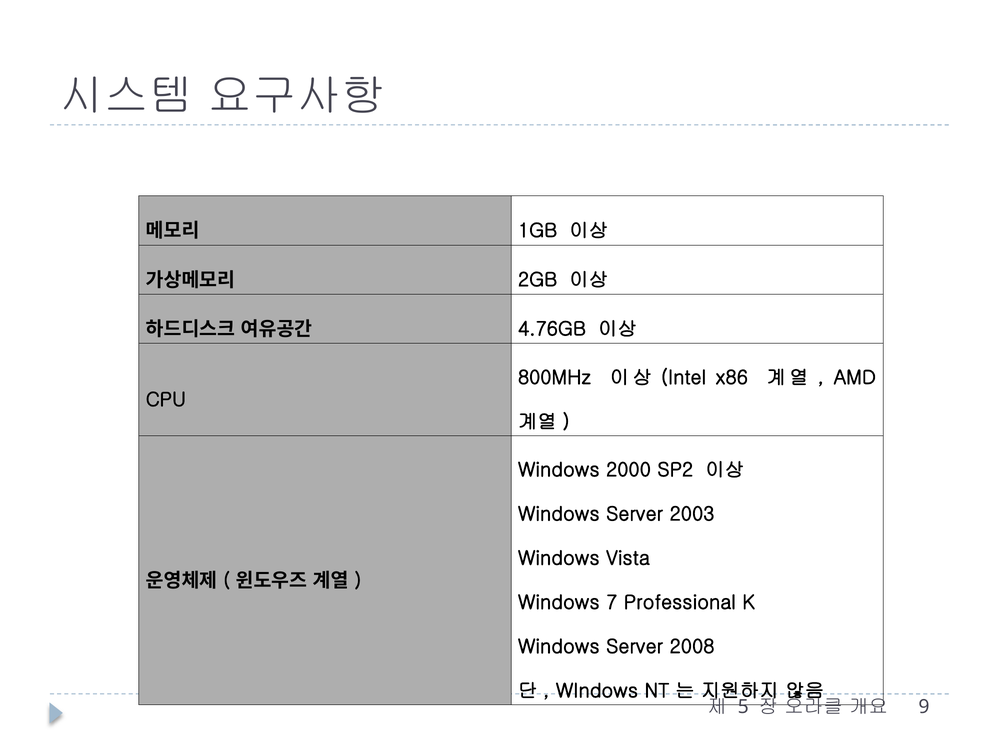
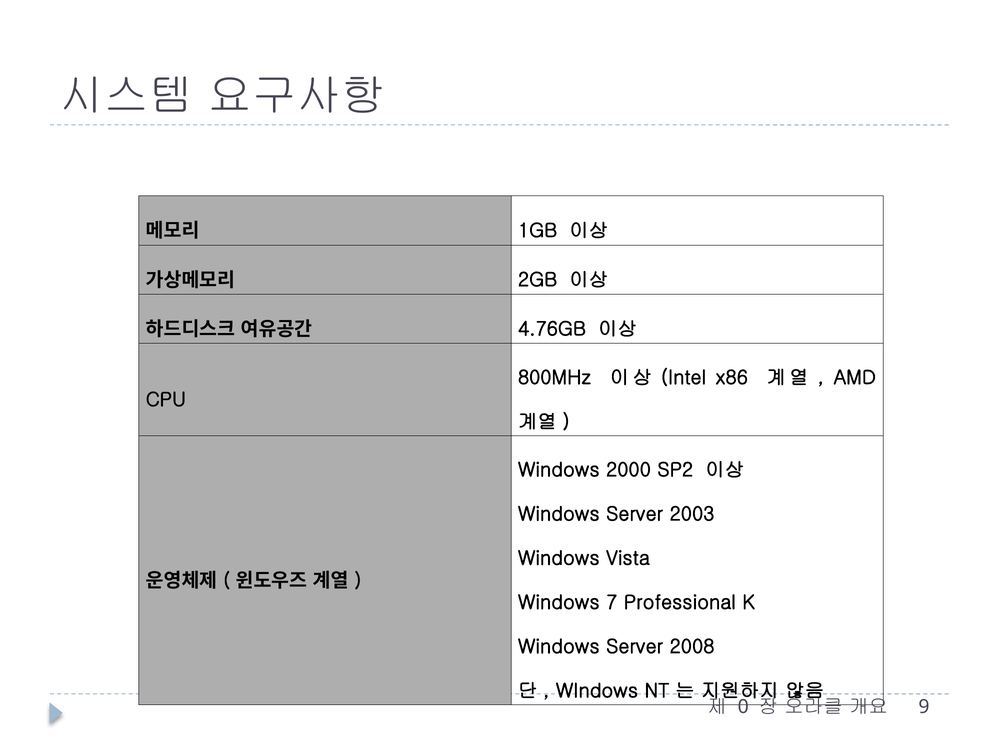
5: 5 -> 0
